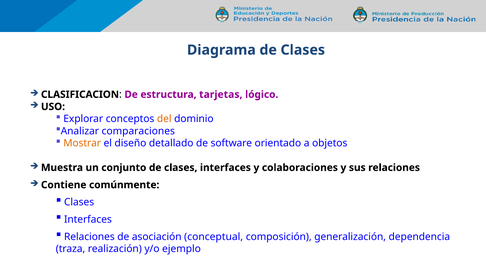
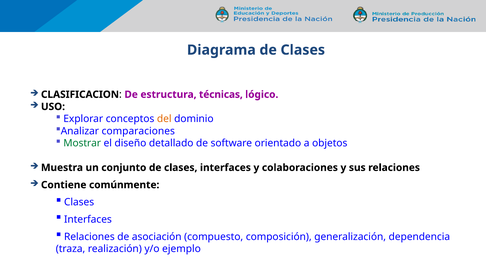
tarjetas: tarjetas -> técnicas
Mostrar colour: orange -> green
conceptual: conceptual -> compuesto
